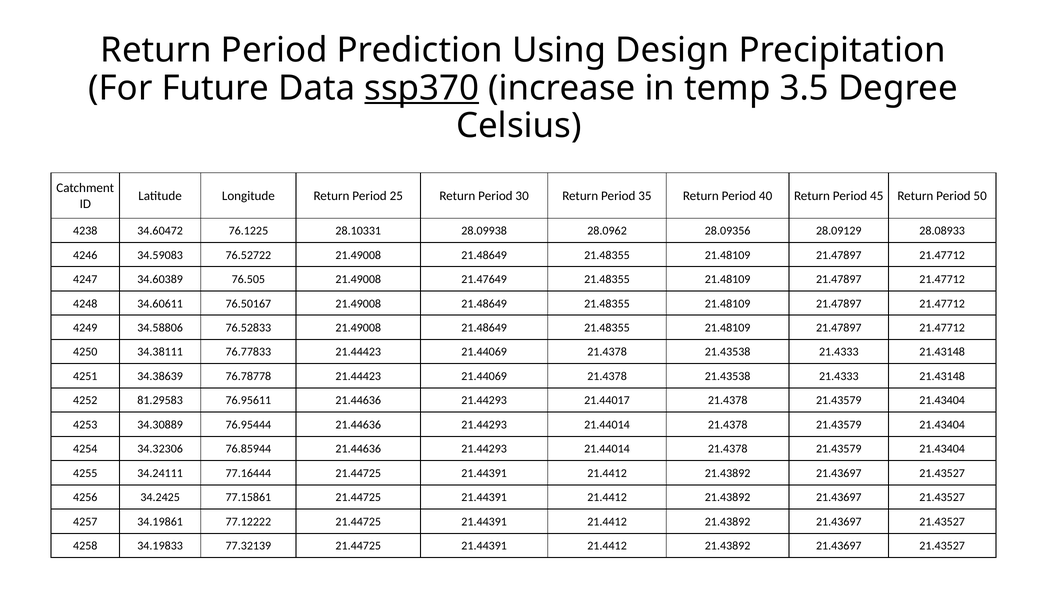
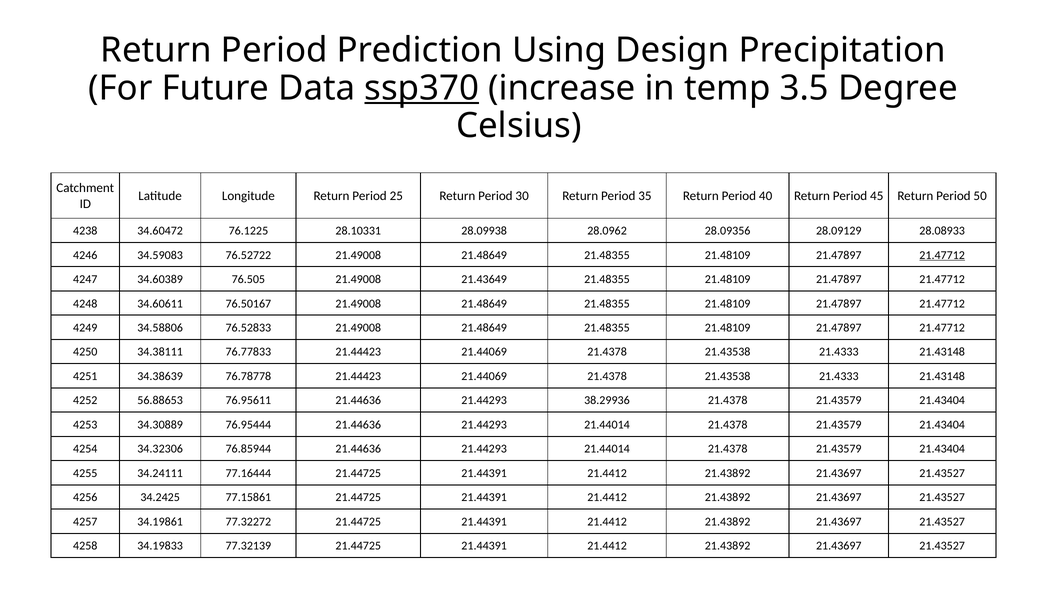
21.47712 at (942, 255) underline: none -> present
21.47649: 21.47649 -> 21.43649
81.29583: 81.29583 -> 56.88653
21.44017: 21.44017 -> 38.29936
77.12222: 77.12222 -> 77.32272
